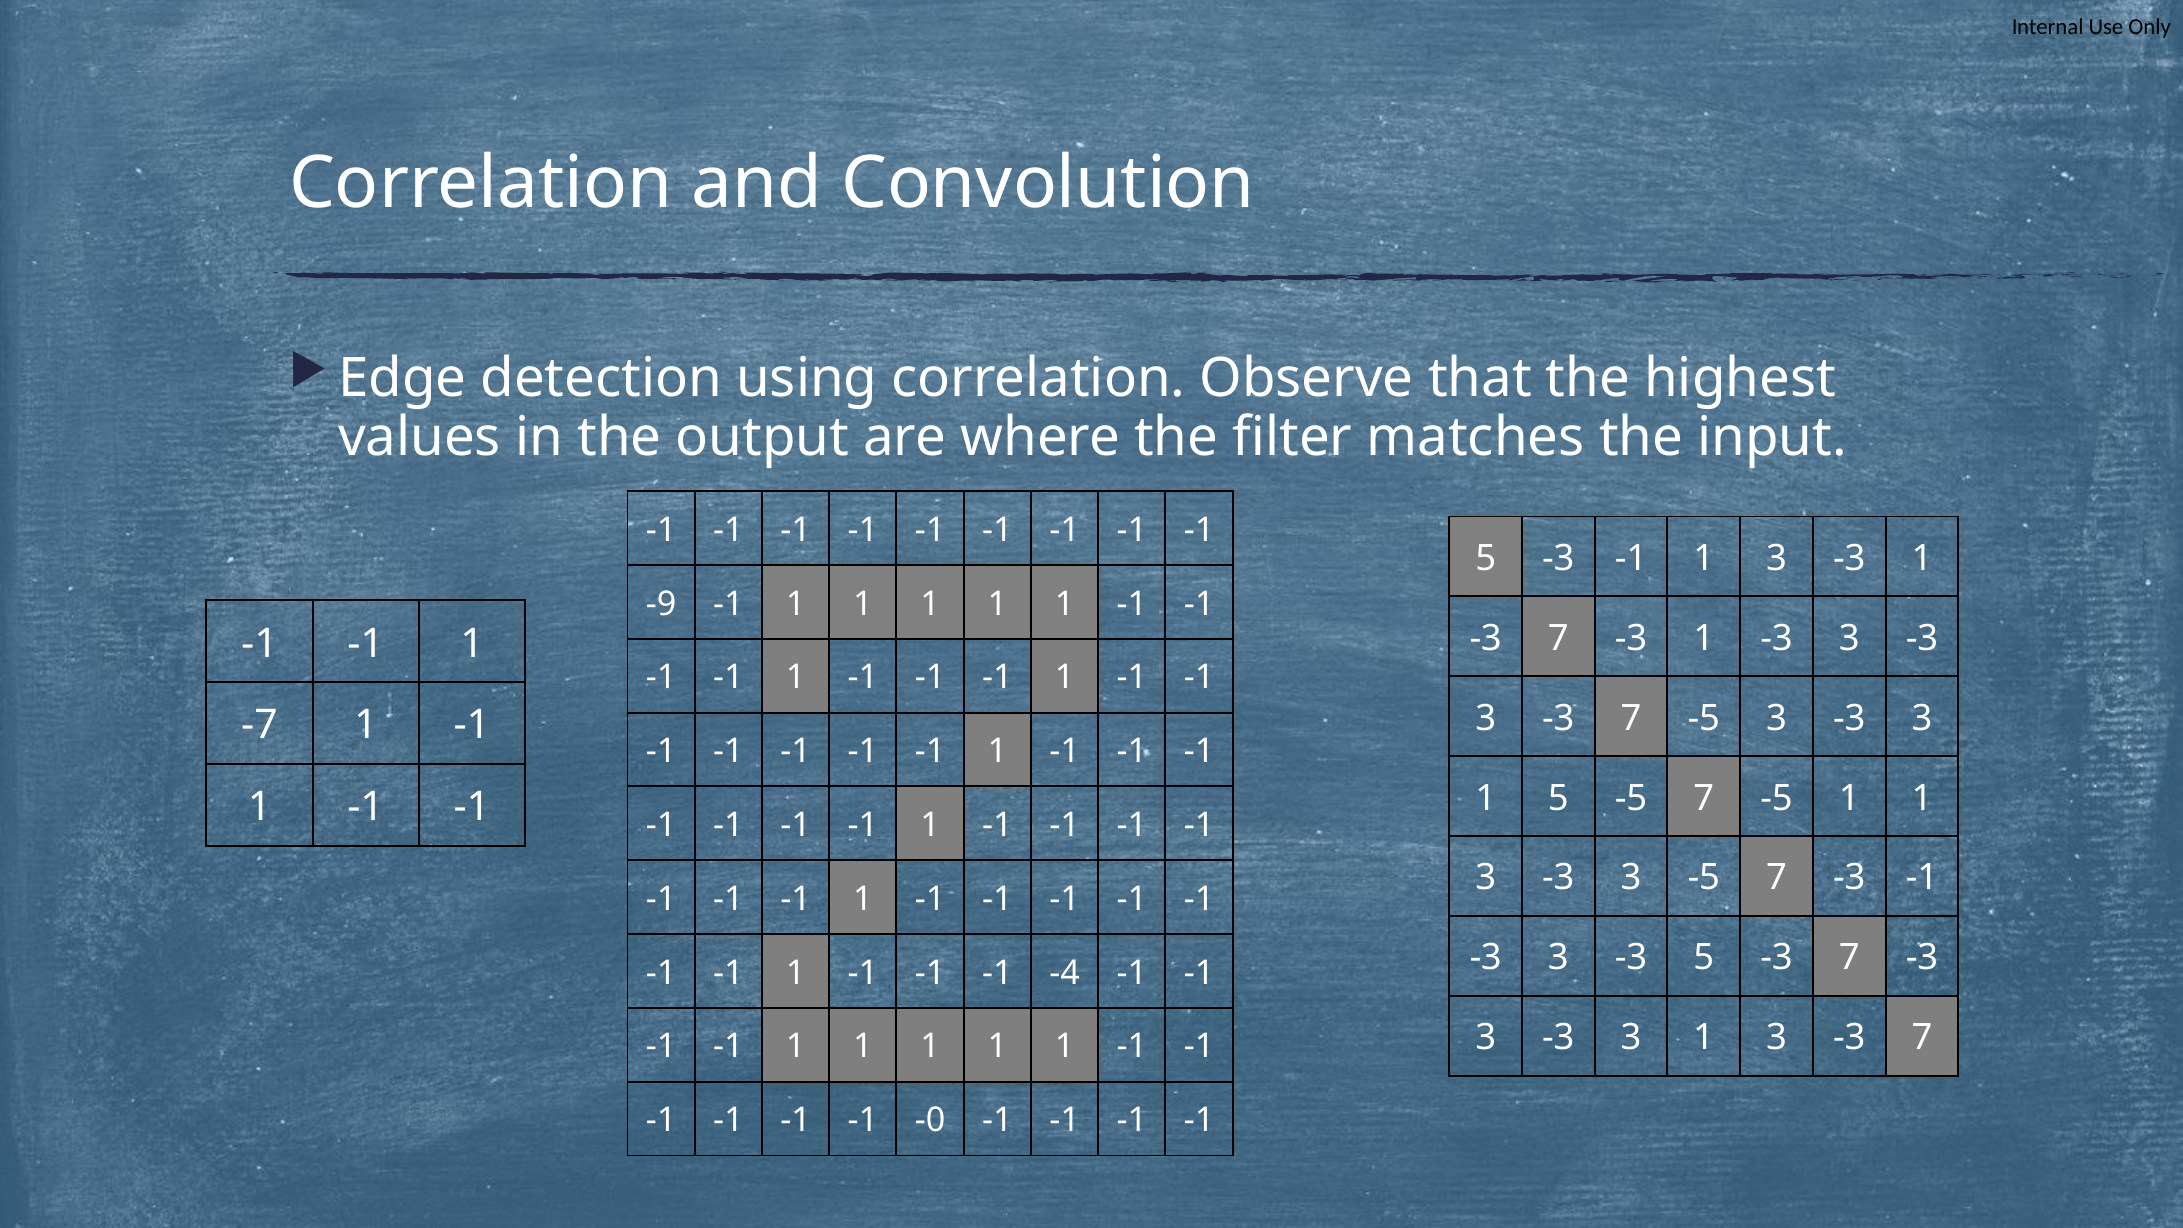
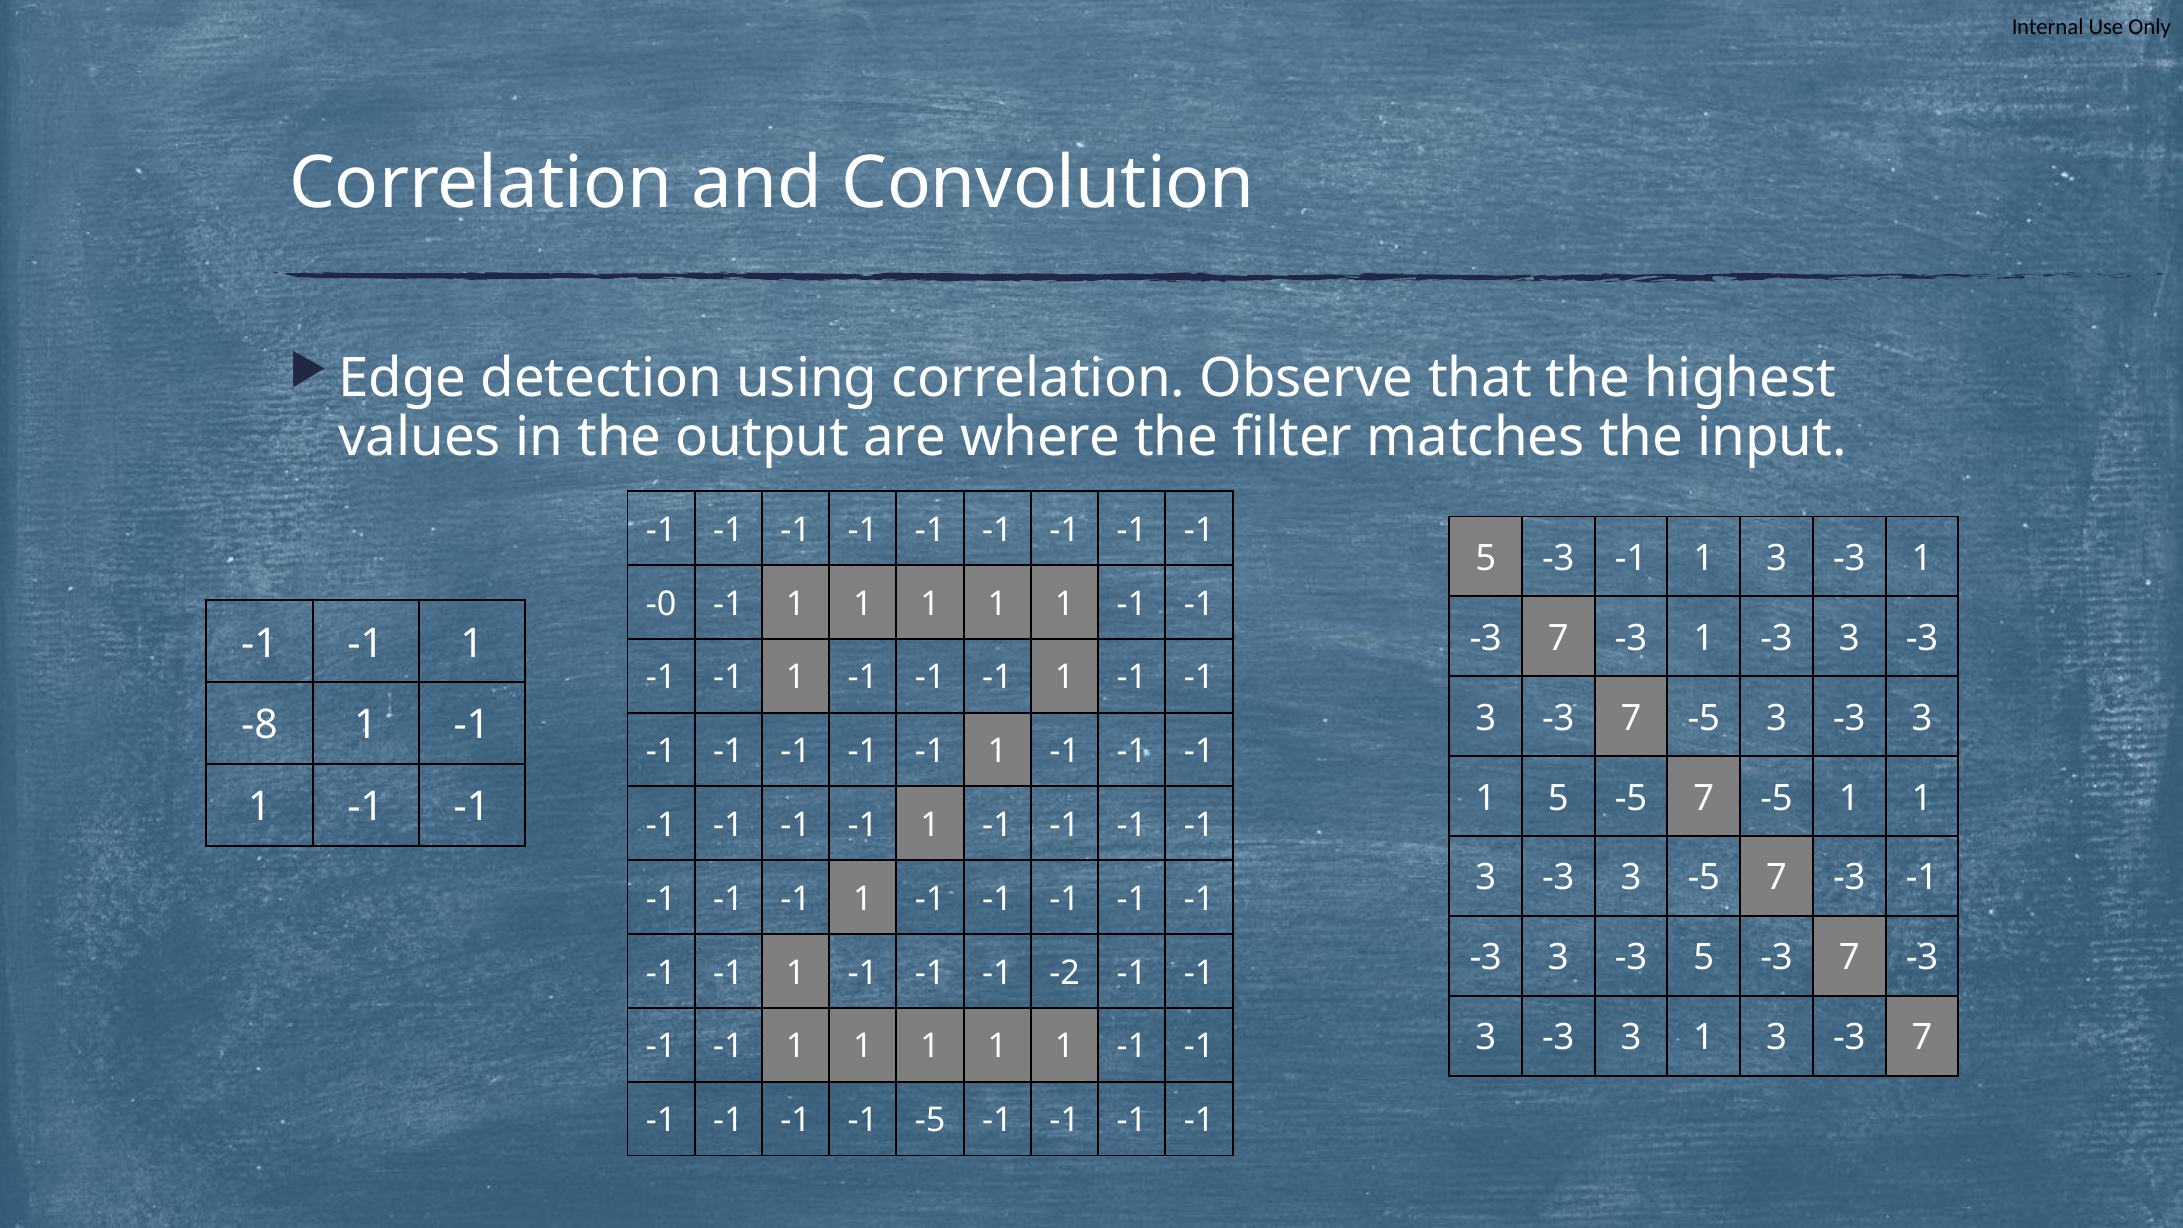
-9: -9 -> -0
-7: -7 -> -8
-4: -4 -> -2
-1 -0: -0 -> -5
